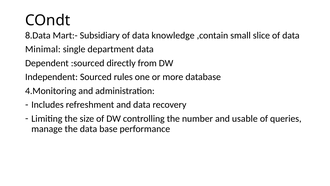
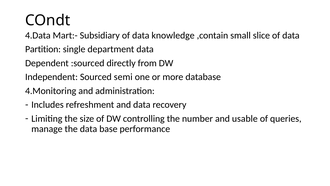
8.Data: 8.Data -> 4.Data
Minimal: Minimal -> Partition
rules: rules -> semi
